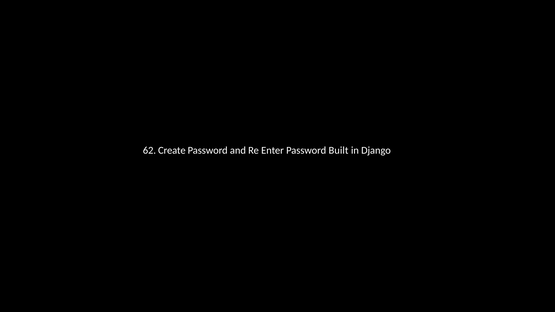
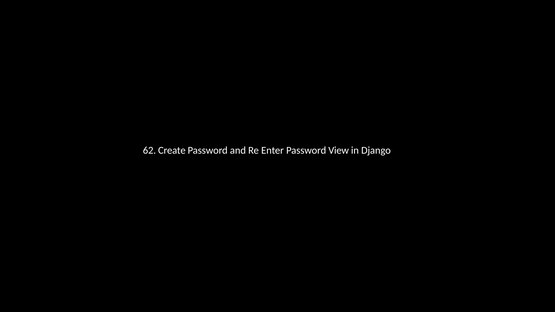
Built: Built -> View
